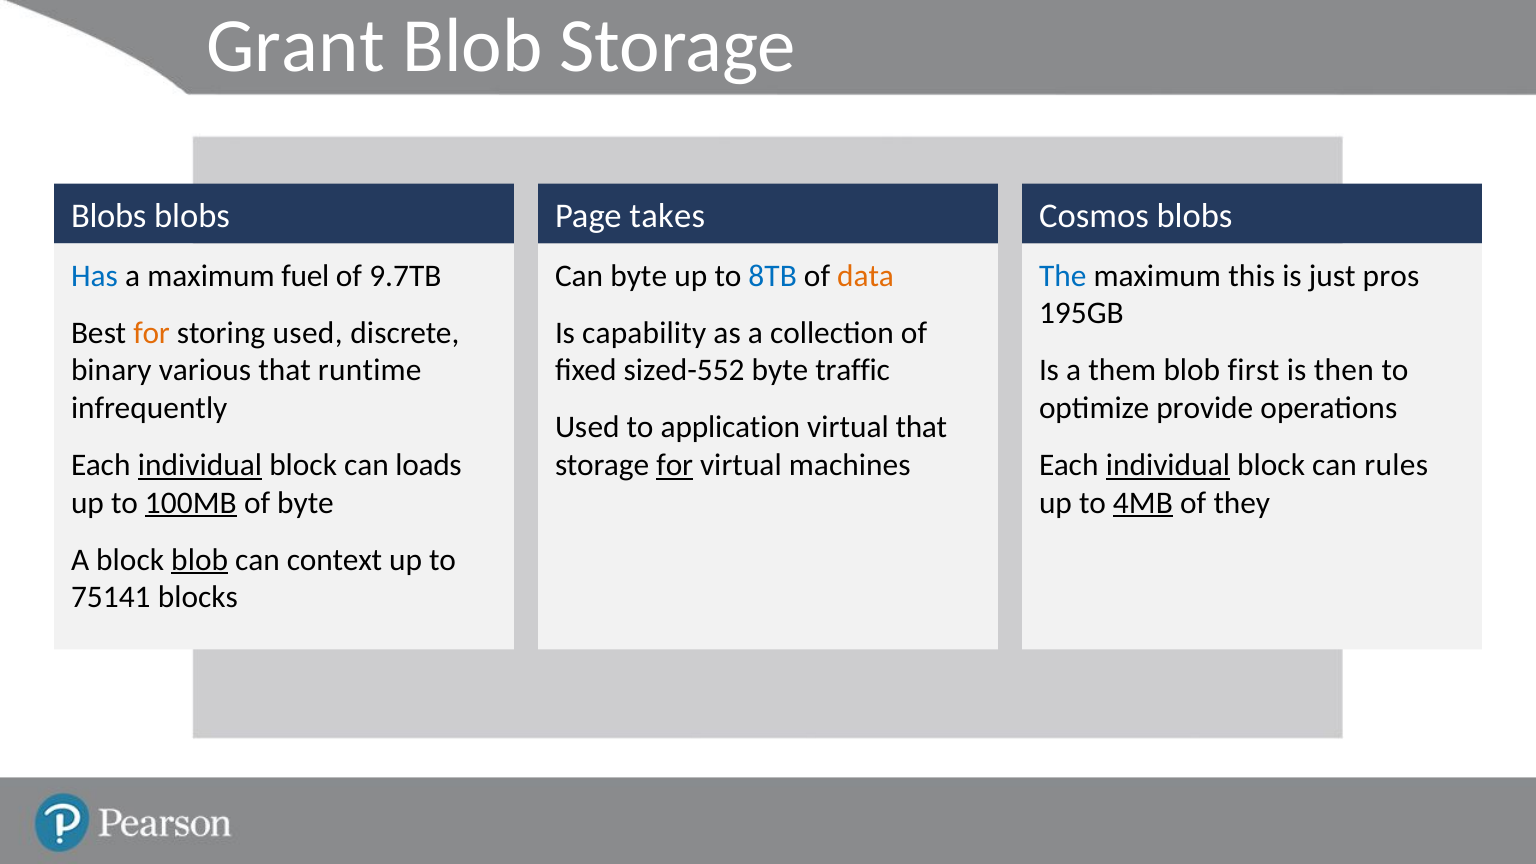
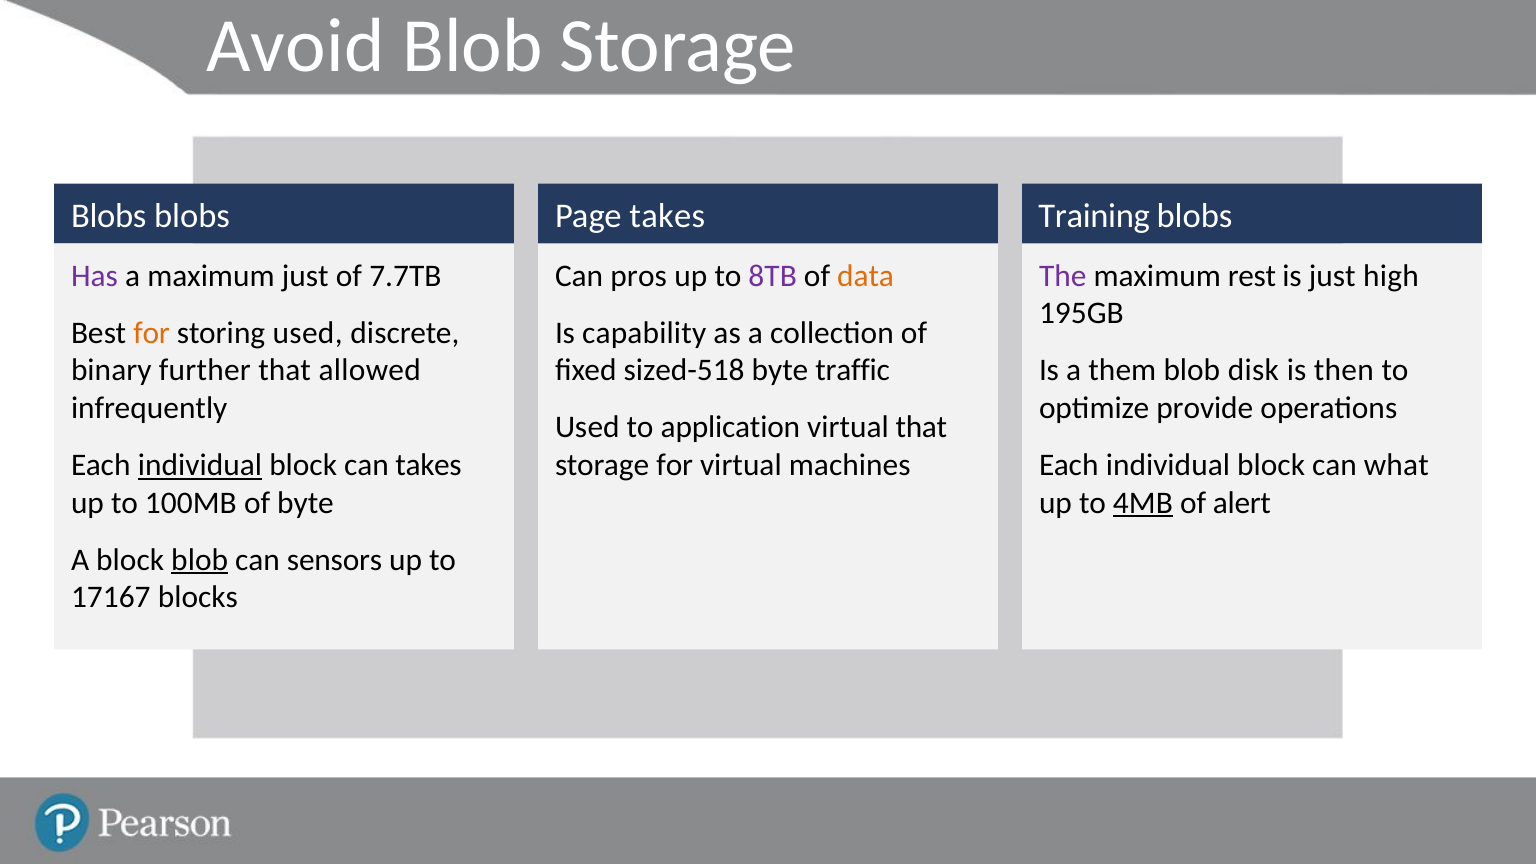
Grant: Grant -> Avoid
Cosmos: Cosmos -> Training
Has colour: blue -> purple
maximum fuel: fuel -> just
9.7TB: 9.7TB -> 7.7TB
Can byte: byte -> pros
8TB colour: blue -> purple
The colour: blue -> purple
this: this -> rest
pros: pros -> high
various: various -> further
runtime: runtime -> allowed
sized-552: sized-552 -> sized-518
first: first -> disk
can loads: loads -> takes
for at (675, 465) underline: present -> none
individual at (1168, 465) underline: present -> none
rules: rules -> what
100MB underline: present -> none
they: they -> alert
context: context -> sensors
75141: 75141 -> 17167
